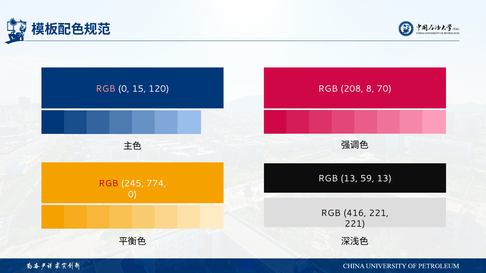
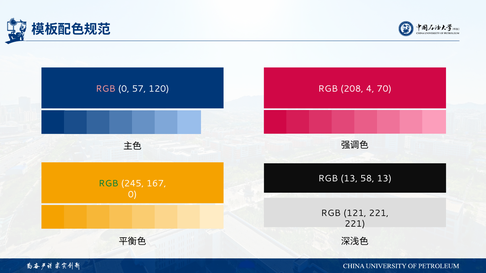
15: 15 -> 57
8: 8 -> 4
59: 59 -> 58
RGB at (108, 184) colour: red -> green
774: 774 -> 167
416: 416 -> 121
